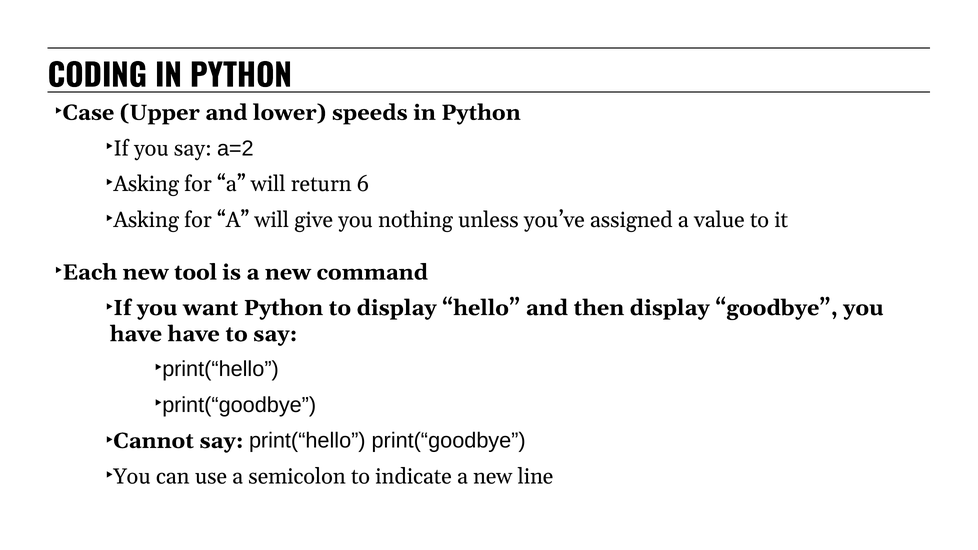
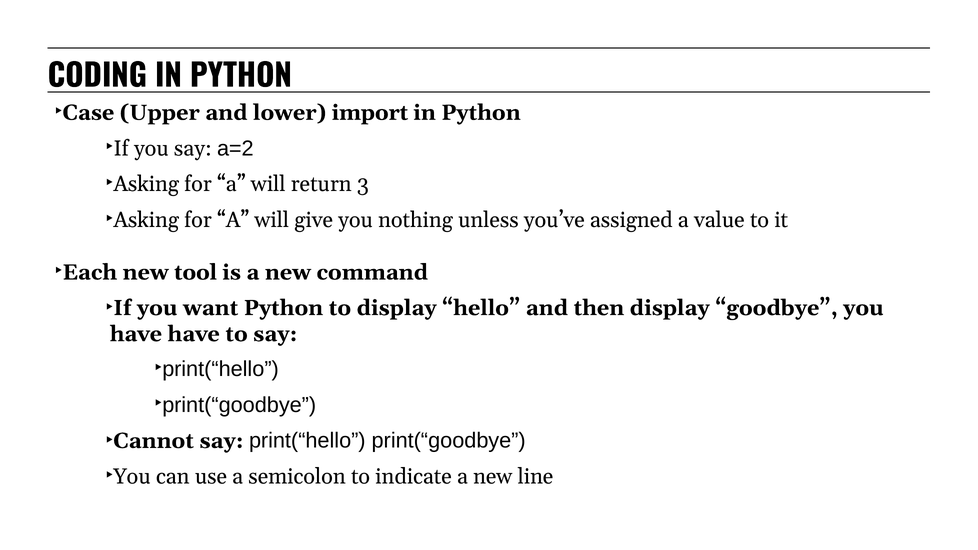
speeds: speeds -> import
6: 6 -> 3
